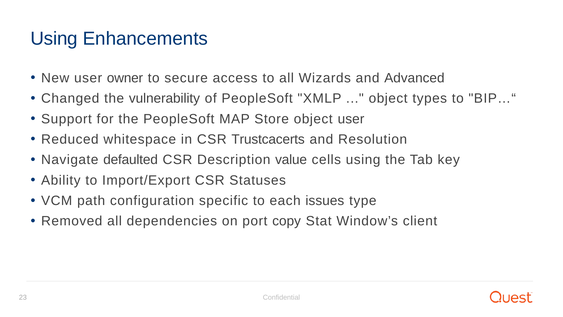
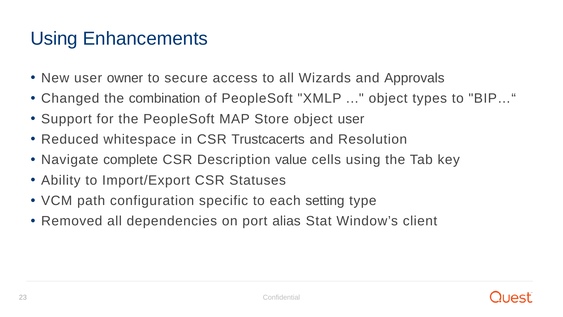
Advanced: Advanced -> Approvals
vulnerability: vulnerability -> combination
defaulted: defaulted -> complete
issues: issues -> setting
copy: copy -> alias
